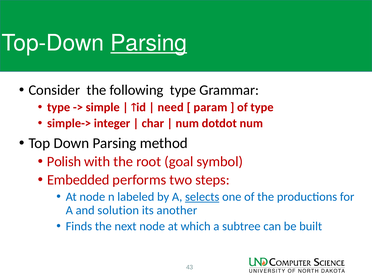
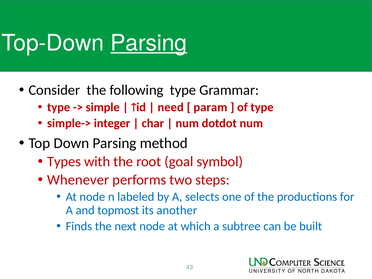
Polish: Polish -> Types
Embedded: Embedded -> Whenever
selects underline: present -> none
solution: solution -> topmost
